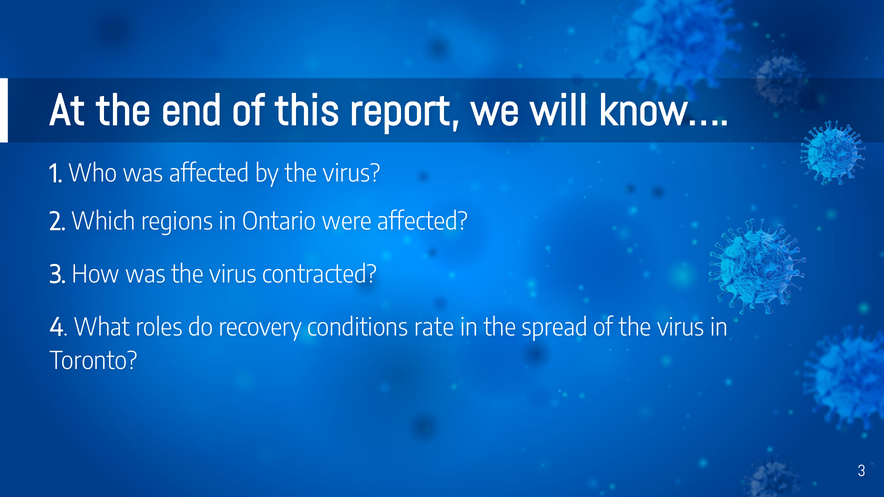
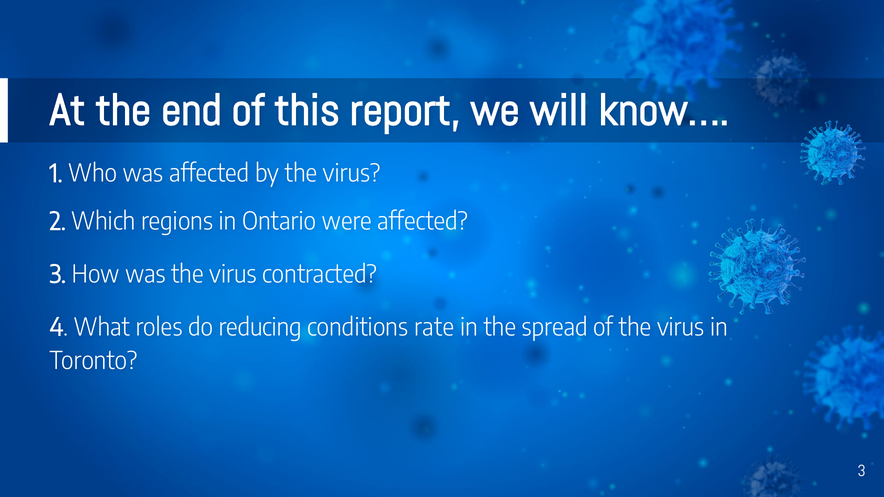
recovery: recovery -> reducing
